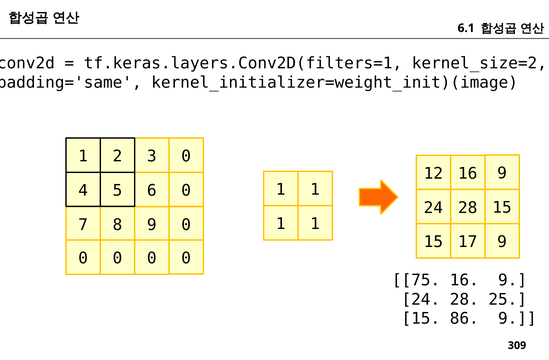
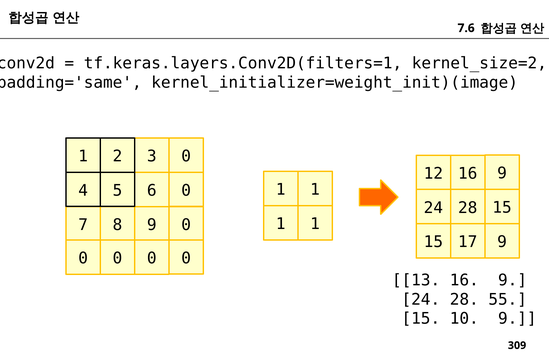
6.1: 6.1 -> 7.6
75: 75 -> 13
25: 25 -> 55
86: 86 -> 10
